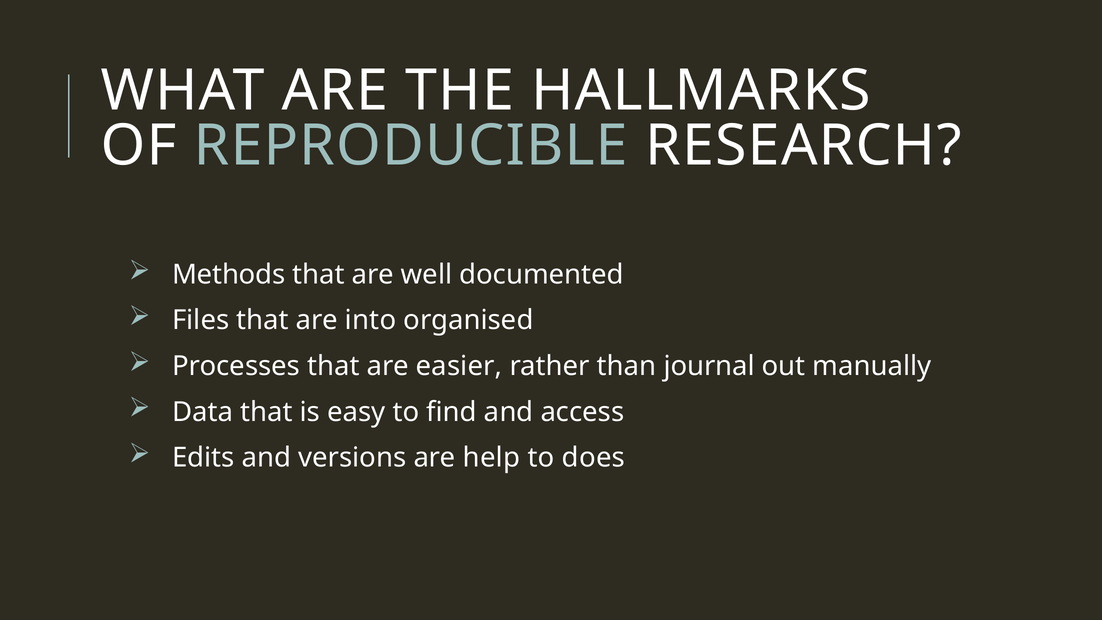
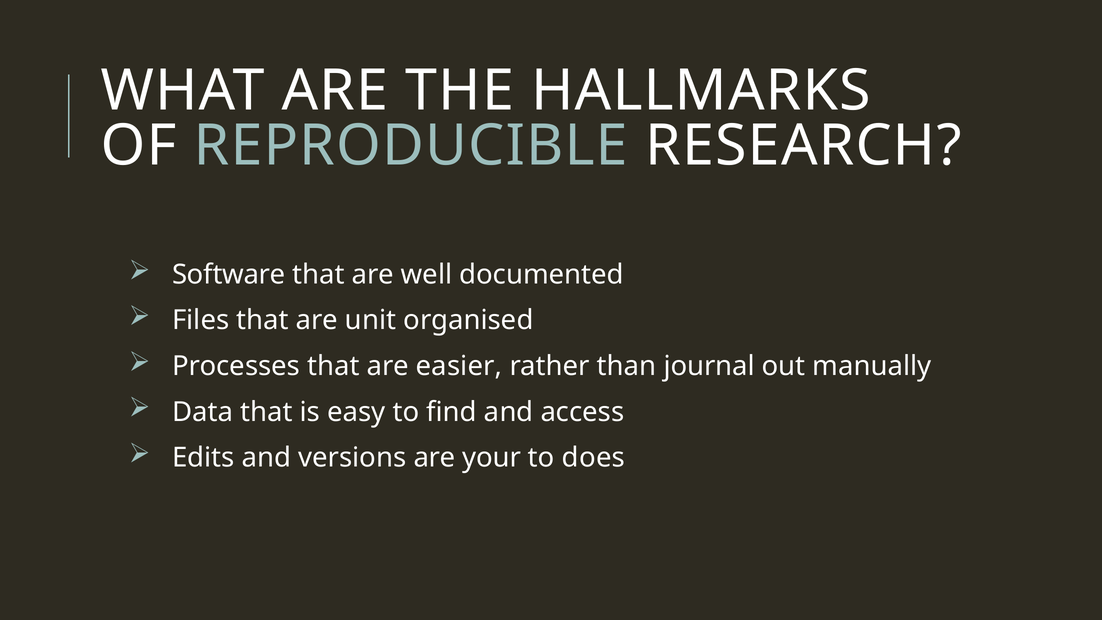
Methods: Methods -> Software
into: into -> unit
help: help -> your
